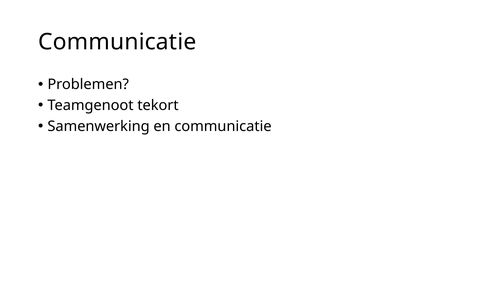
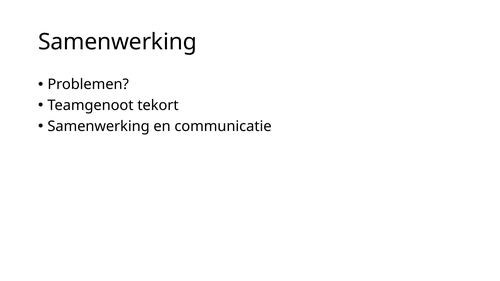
Communicatie at (117, 42): Communicatie -> Samenwerking
